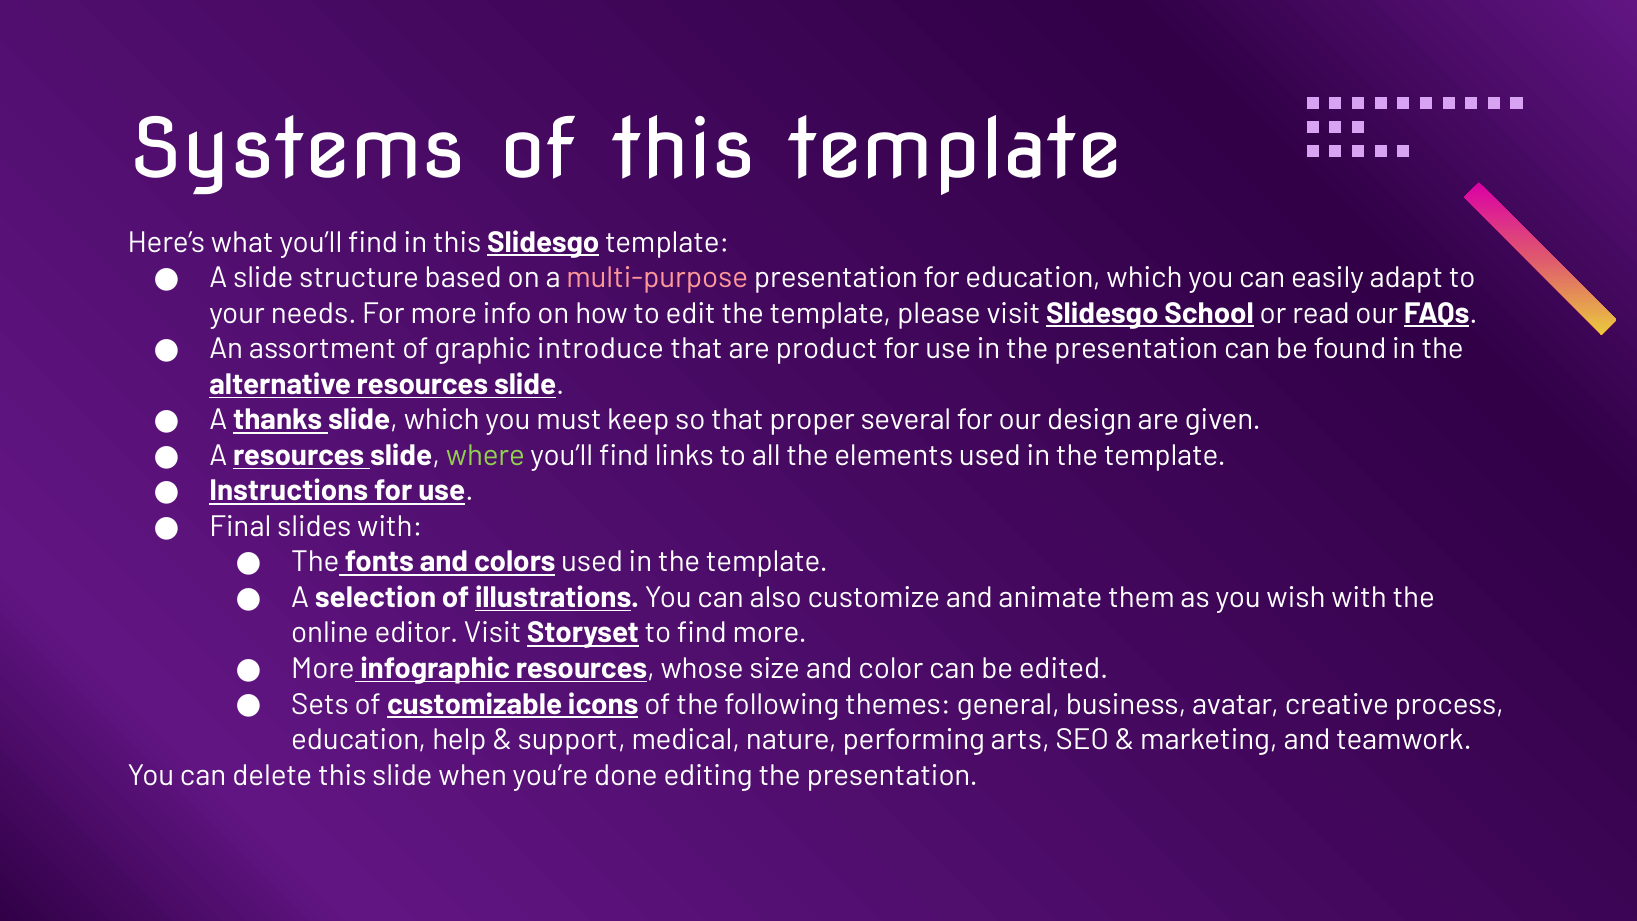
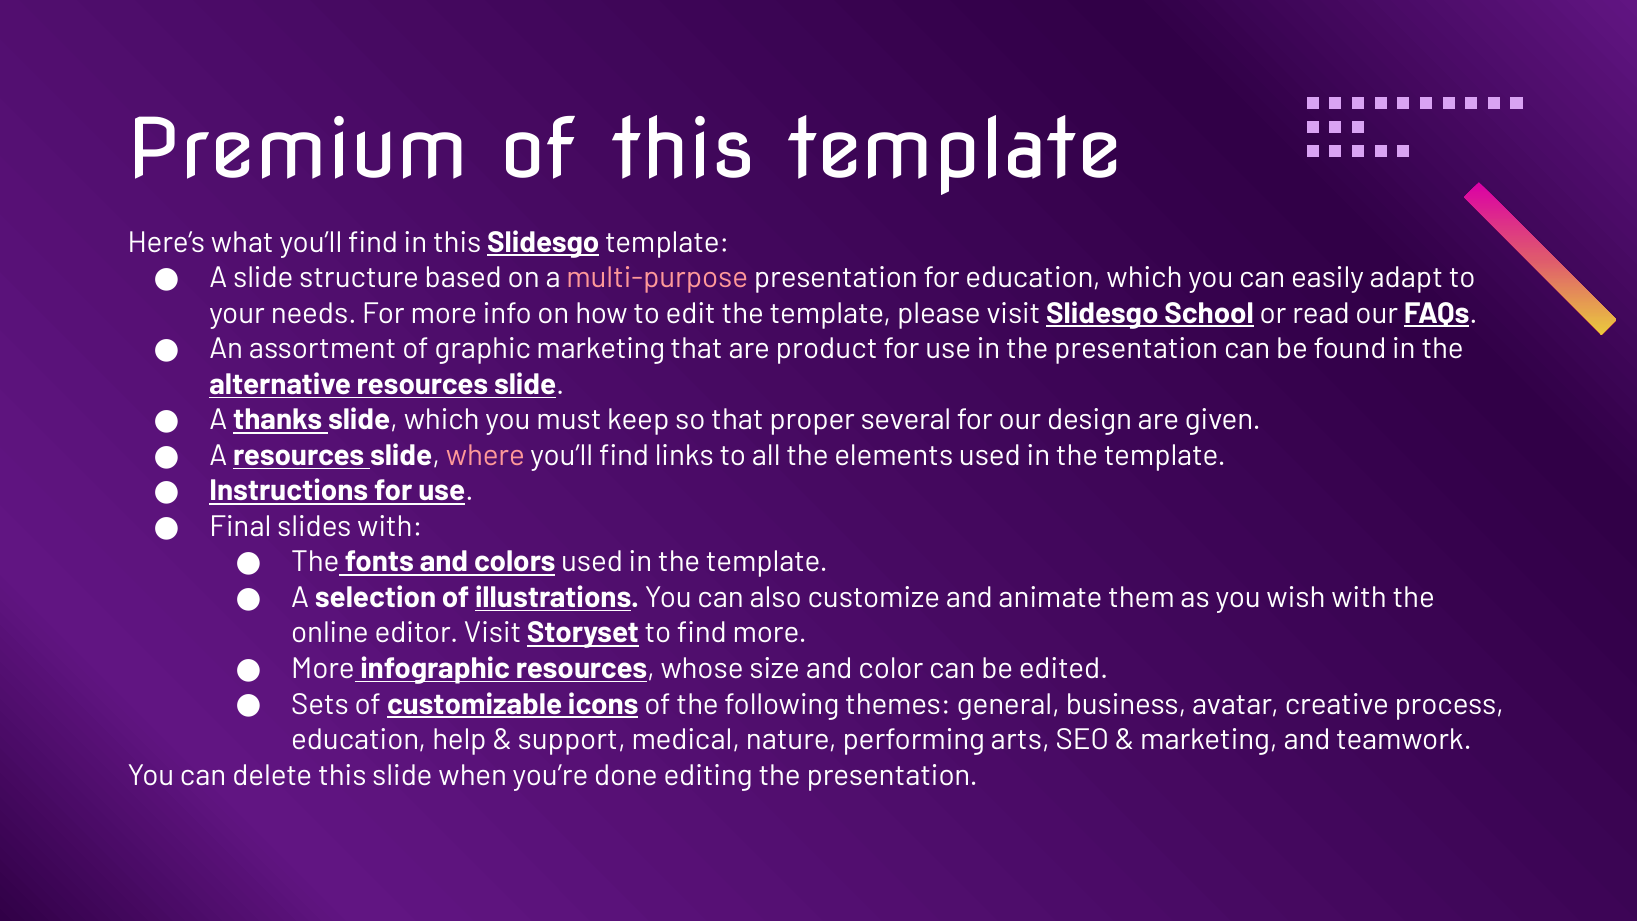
Systems: Systems -> Premium
graphic introduce: introduce -> marketing
where colour: light green -> pink
